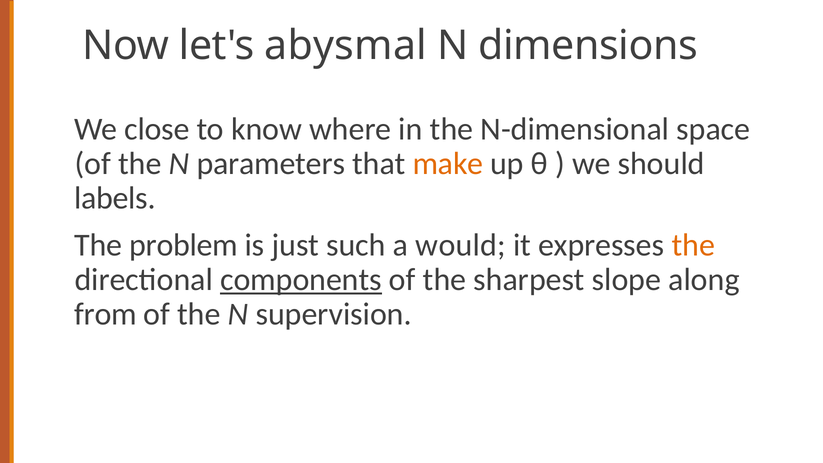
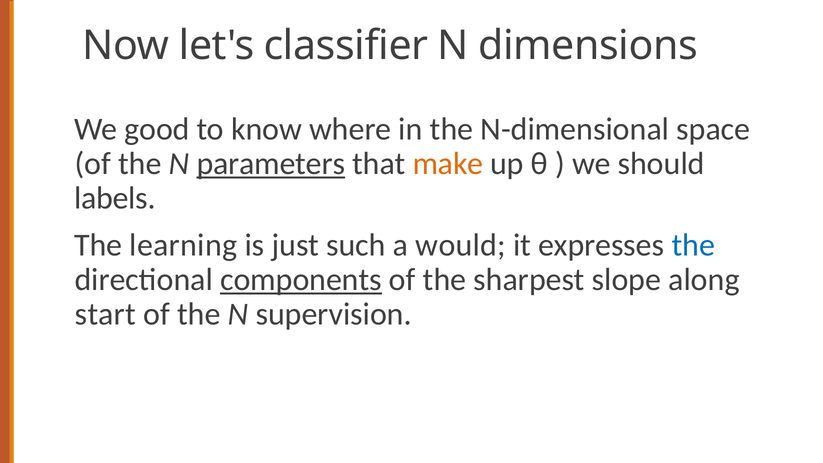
abysmal: abysmal -> classifier
close: close -> good
parameters underline: none -> present
problem: problem -> learning
the at (693, 245) colour: orange -> blue
from: from -> start
